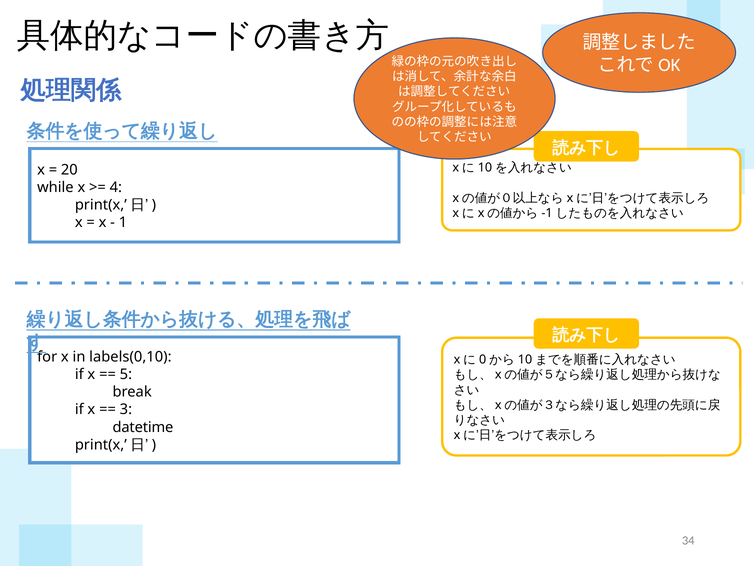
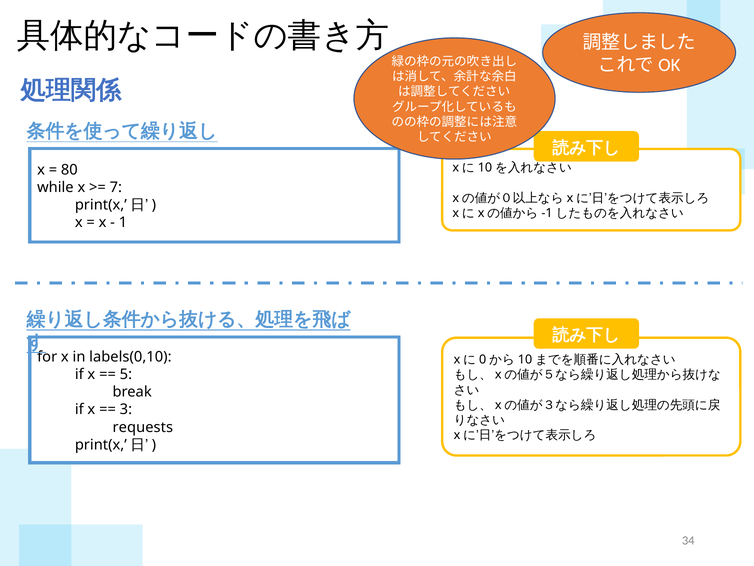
20: 20 -> 80
4: 4 -> 7
datetime: datetime -> requests
